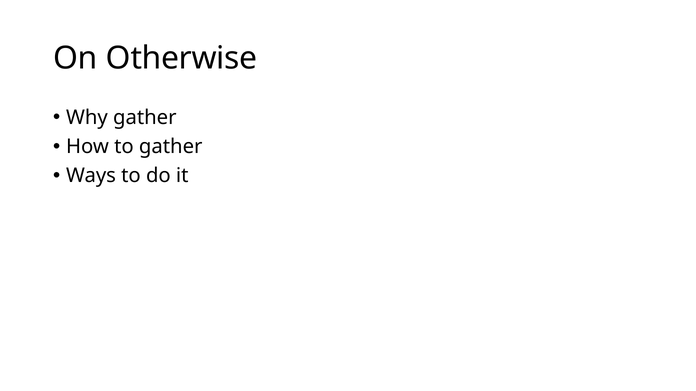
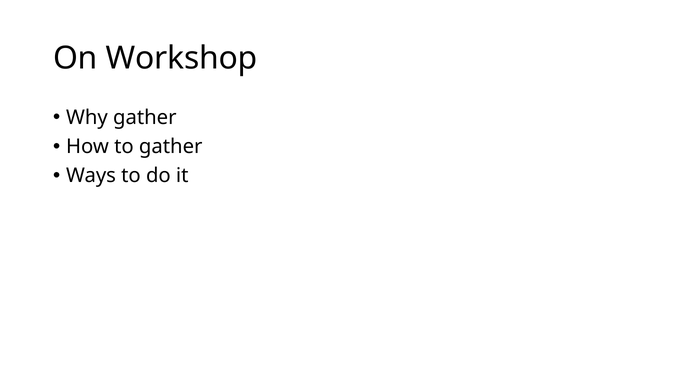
Otherwise: Otherwise -> Workshop
